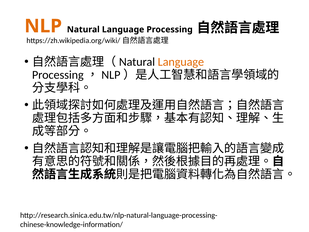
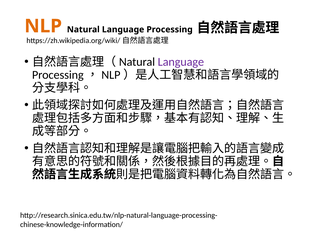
Language at (181, 62) colour: orange -> purple
